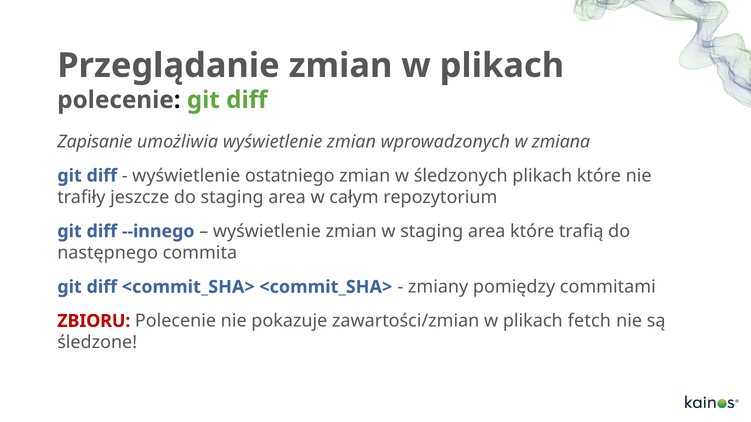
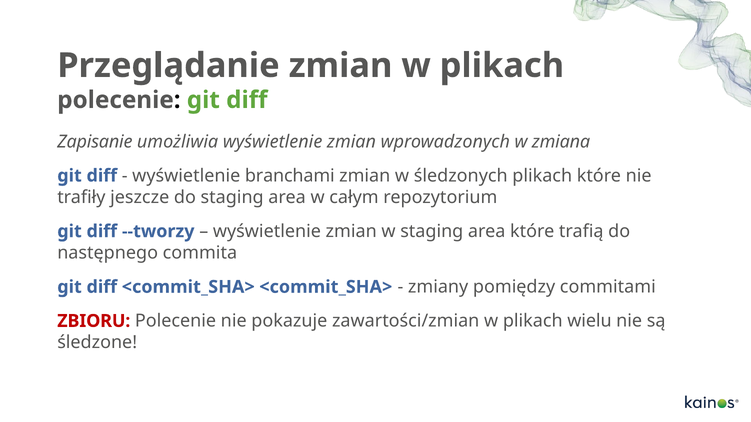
ostatniego: ostatniego -> branchami
--innego: --innego -> --tworzy
fetch: fetch -> wielu
